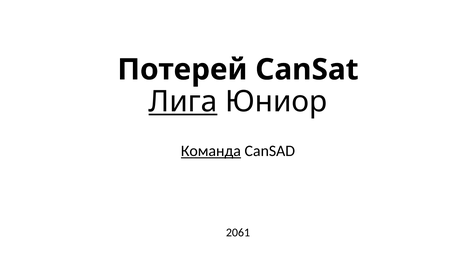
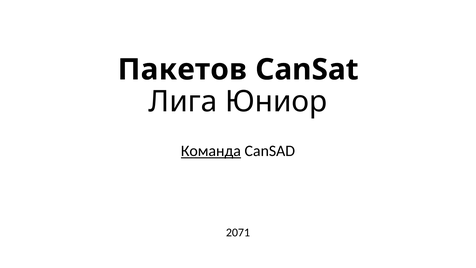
Потерей: Потерей -> Пакетов
Лига underline: present -> none
2061: 2061 -> 2071
